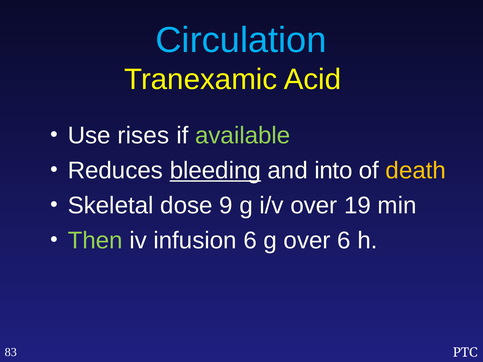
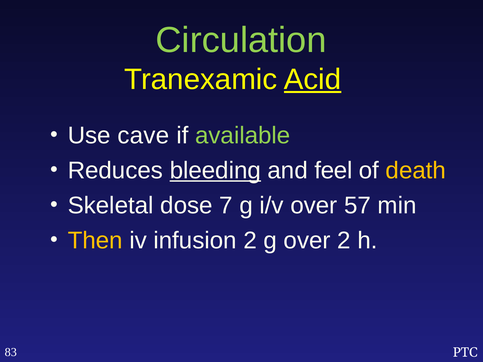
Circulation colour: light blue -> light green
Acid underline: none -> present
rises: rises -> cave
into: into -> feel
9: 9 -> 7
19: 19 -> 57
Then colour: light green -> yellow
infusion 6: 6 -> 2
over 6: 6 -> 2
